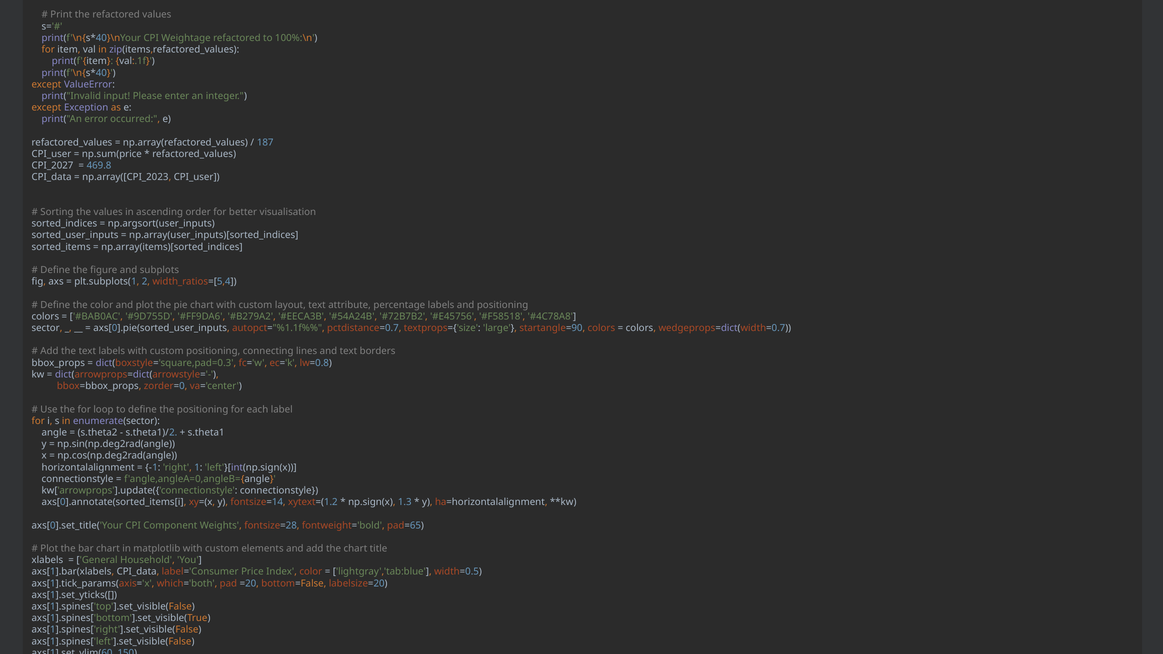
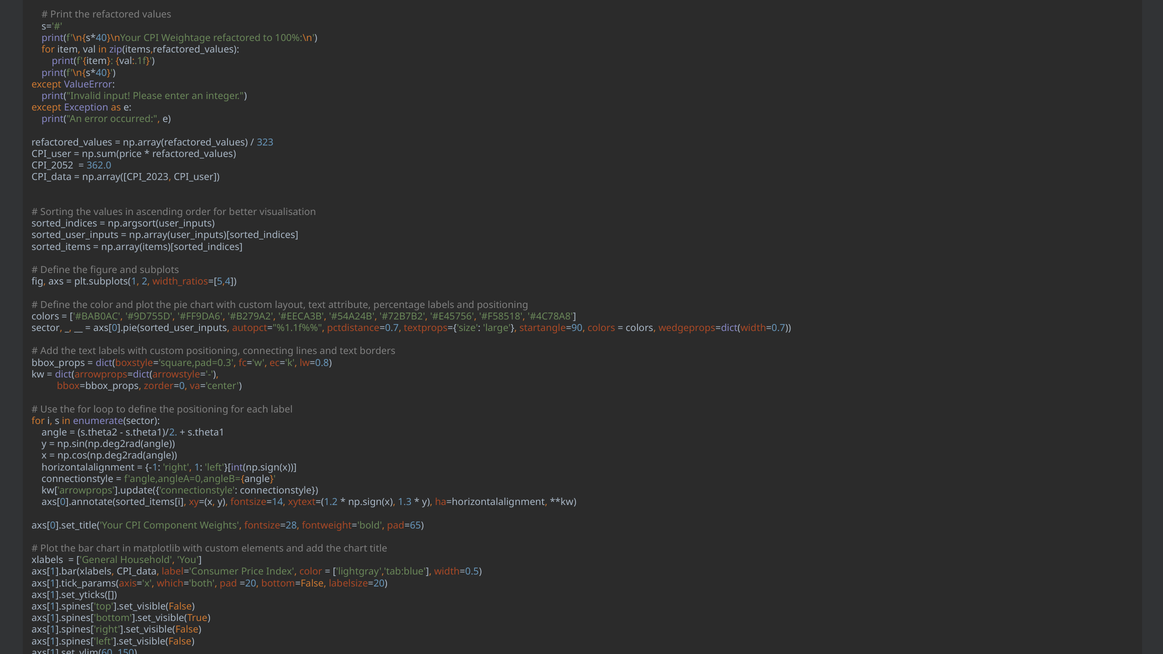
187: 187 -> 323
CPI_2027: CPI_2027 -> CPI_2052
469.8: 469.8 -> 362.0
